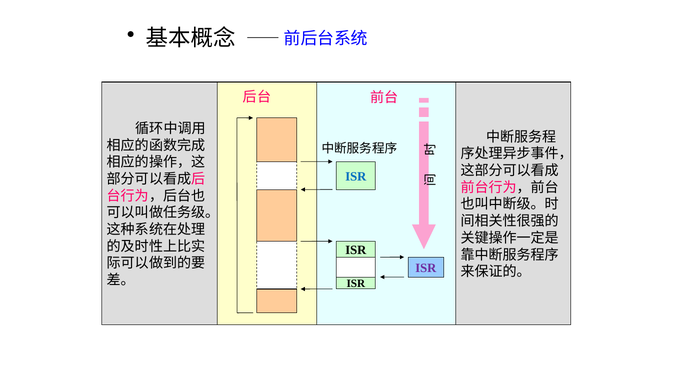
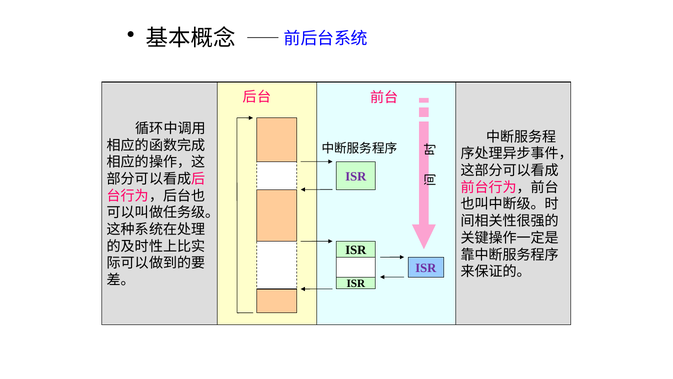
ISR at (356, 176) colour: blue -> purple
